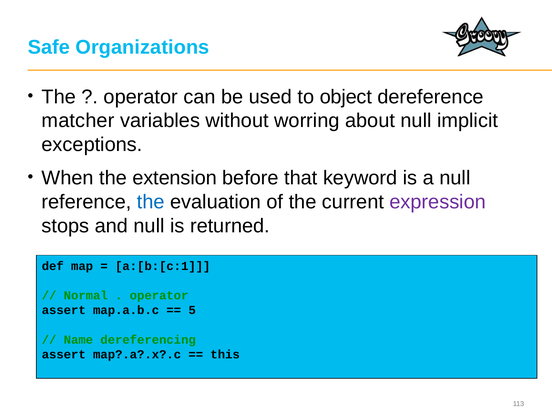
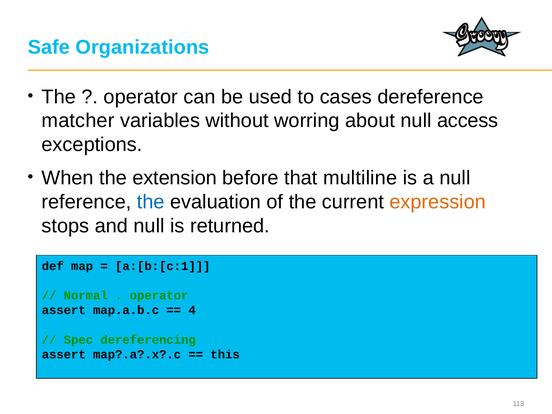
object: object -> cases
implicit: implicit -> access
keyword: keyword -> multiline
expression colour: purple -> orange
5: 5 -> 4
Name: Name -> Spec
